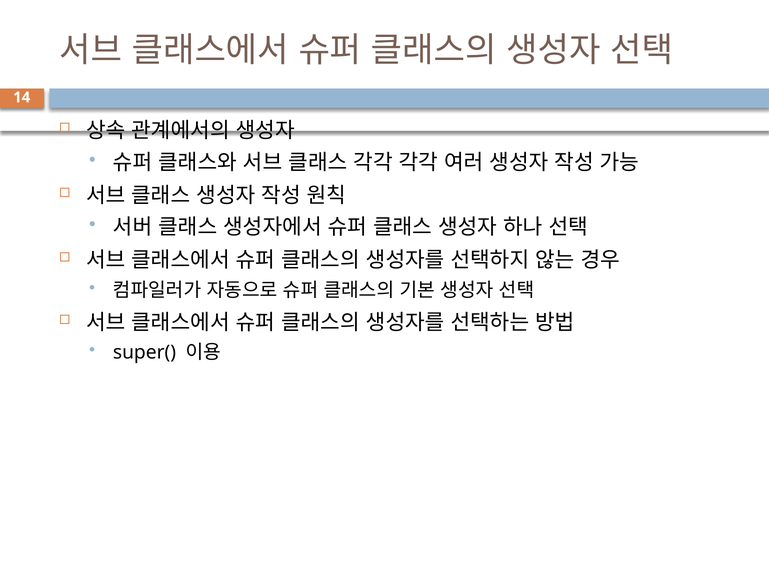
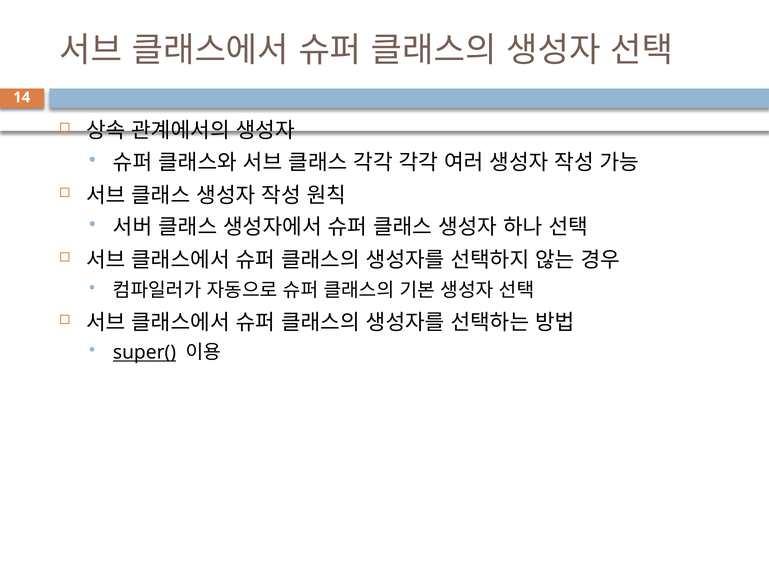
super( underline: none -> present
